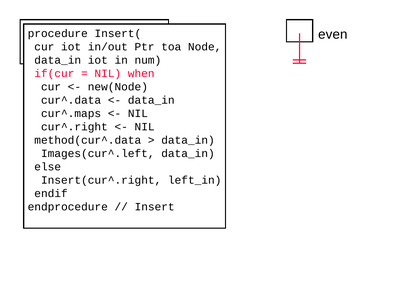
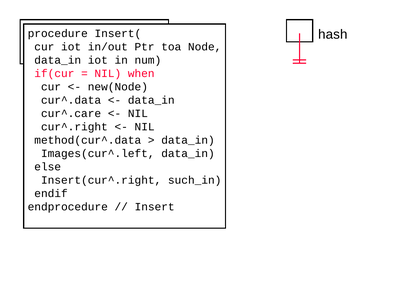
even: even -> hash
cur^.maps: cur^.maps -> cur^.care
left_in: left_in -> such_in
